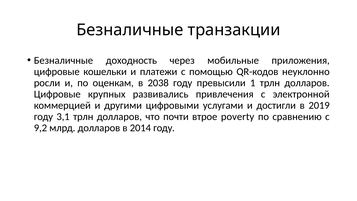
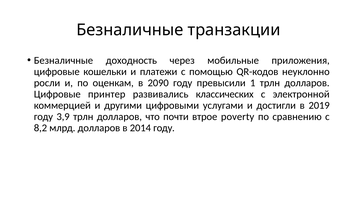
2038: 2038 -> 2090
крупных: крупных -> принтер
привлечения: привлечения -> классических
3,1: 3,1 -> 3,9
9,2: 9,2 -> 8,2
